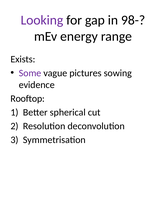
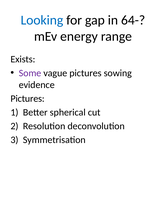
Looking colour: purple -> blue
98-: 98- -> 64-
Rooftop at (28, 99): Rooftop -> Pictures
